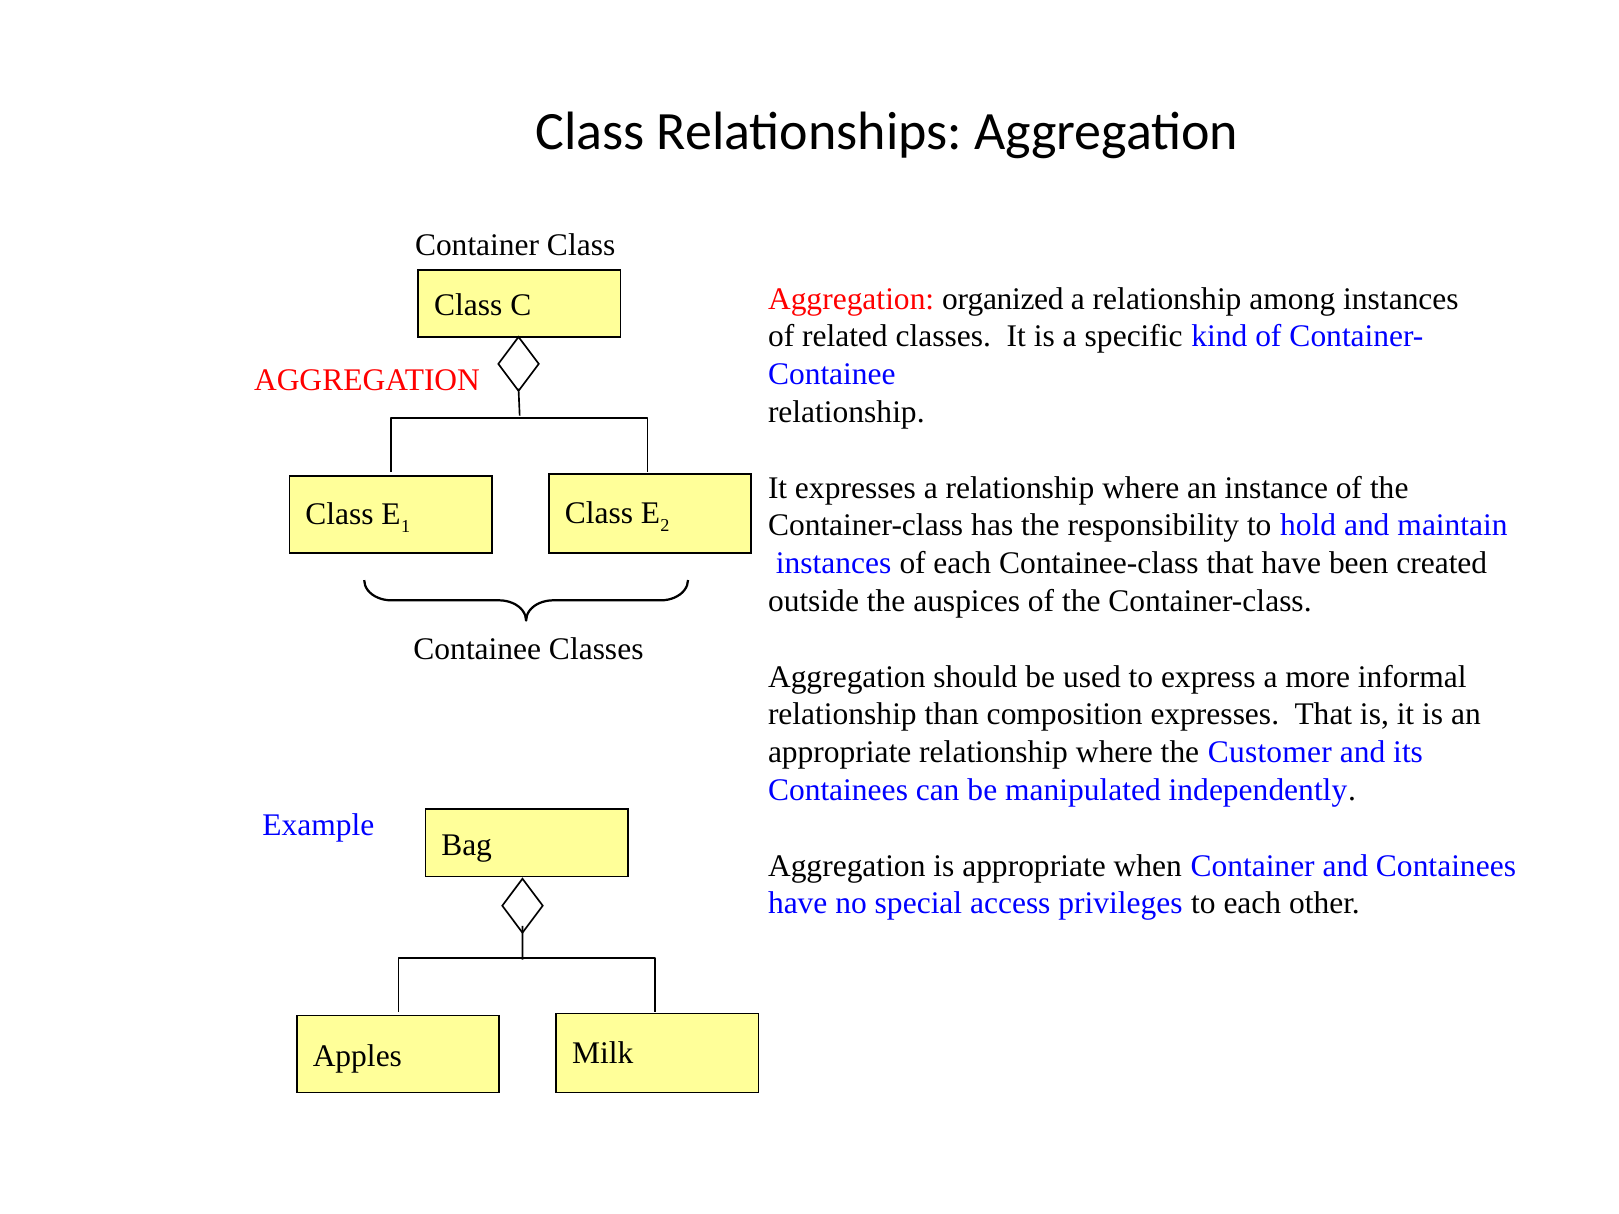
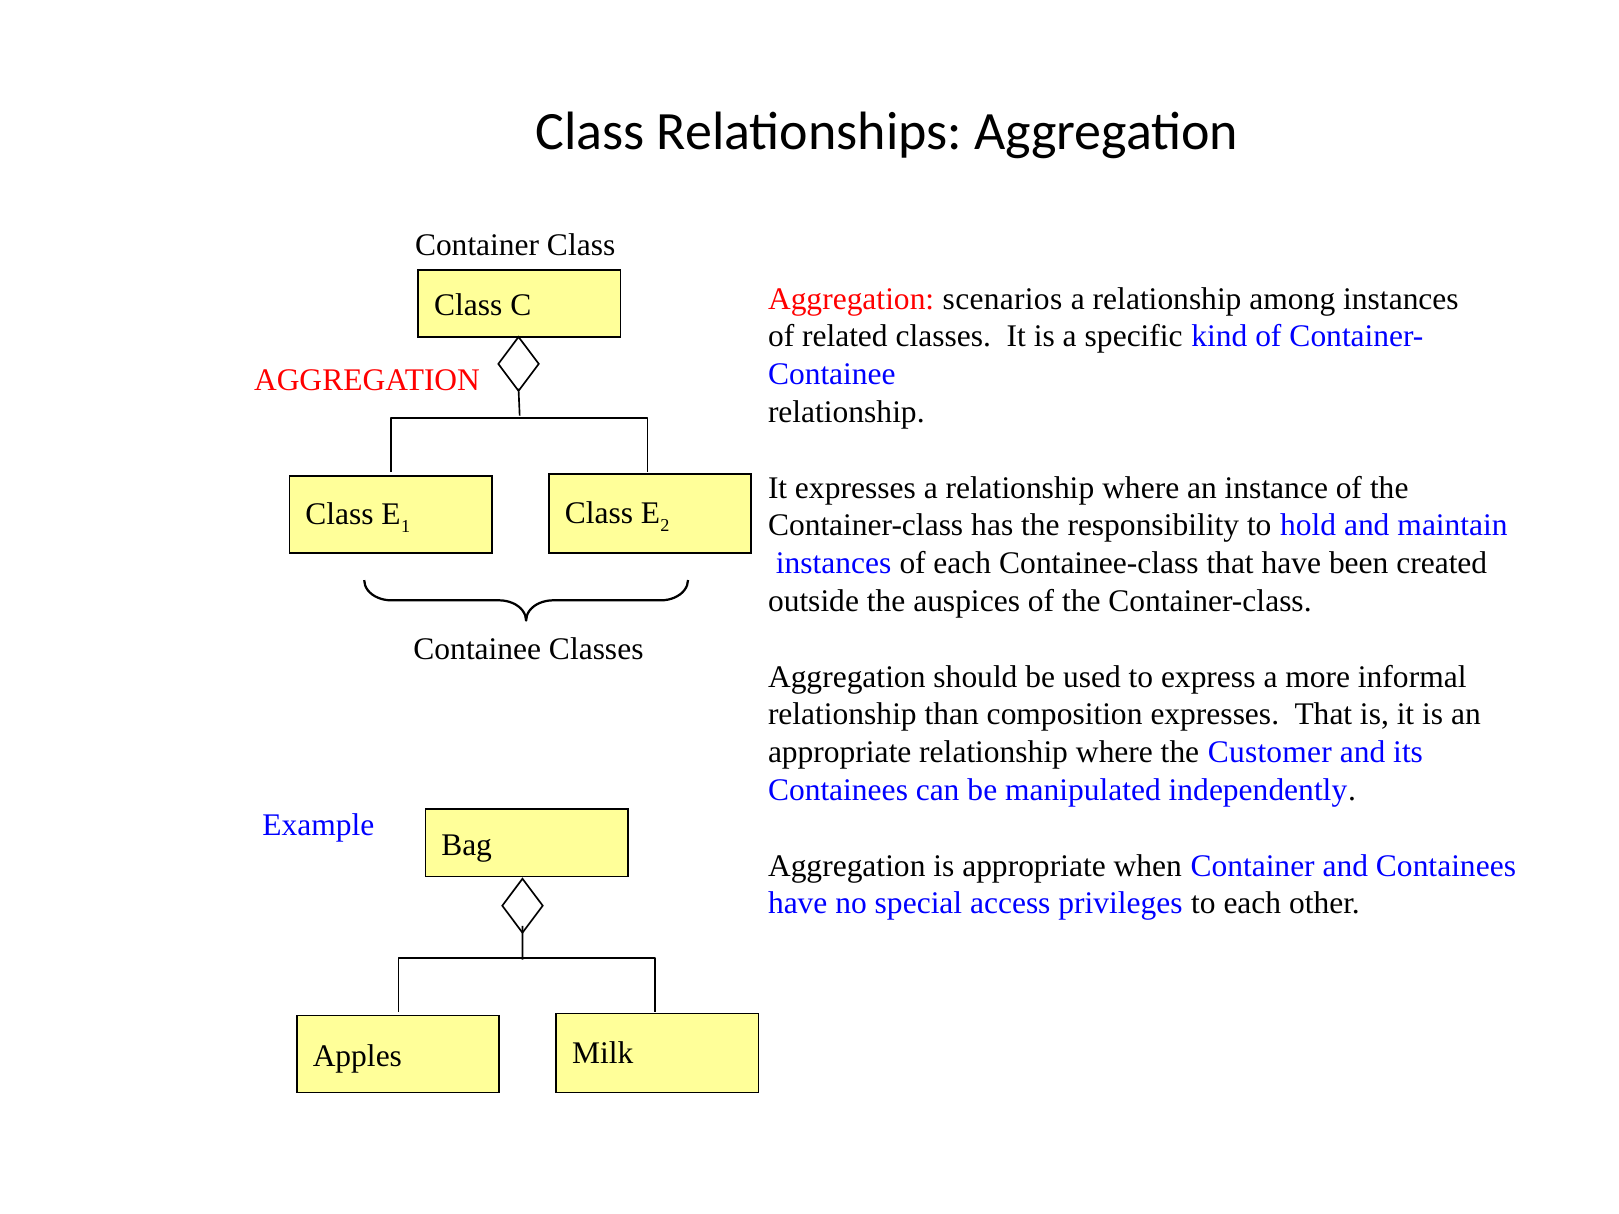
organized: organized -> scenarios
